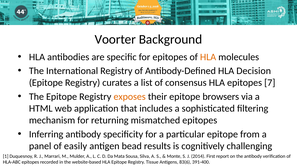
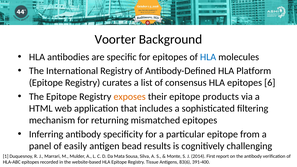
HLA at (208, 57) colour: orange -> blue
Decision: Decision -> Platform
7: 7 -> 6
browsers: browsers -> products
